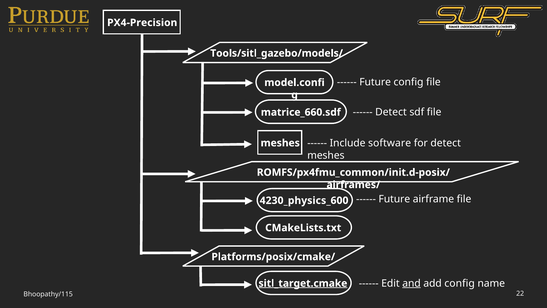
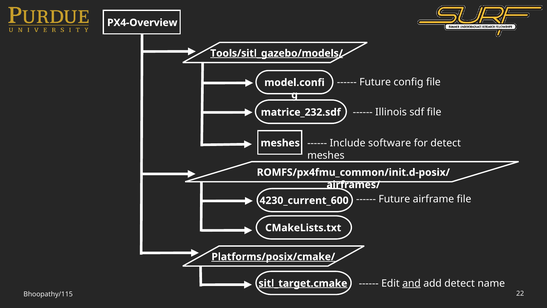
PX4-Precision: PX4-Precision -> PX4-Overview
Tools/sitl_gazebo/models/ underline: none -> present
Detect at (391, 112): Detect -> Illinois
matrice_660.sdf: matrice_660.sdf -> matrice_232.sdf
4230_physics_600: 4230_physics_600 -> 4230_current_600
Platforms/posix/cmake/ underline: none -> present
add config: config -> detect
